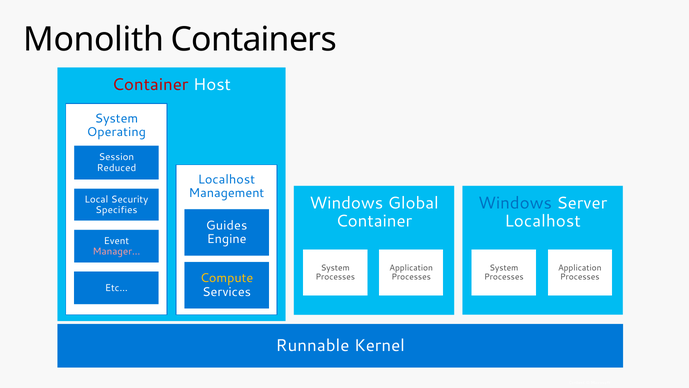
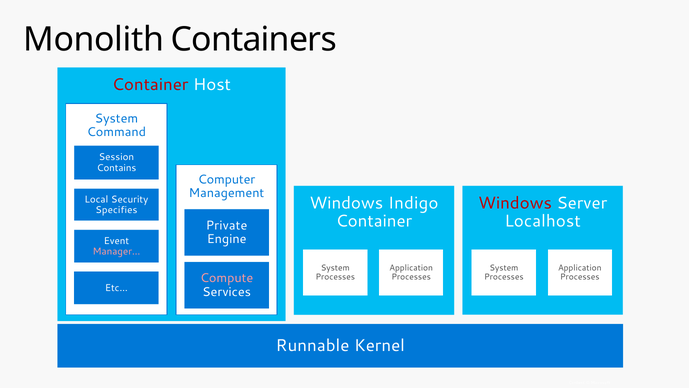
Operating: Operating -> Command
Reduced: Reduced -> Contains
Localhost at (226, 179): Localhost -> Computer
Global: Global -> Indigo
Windows at (515, 203) colour: blue -> red
Guides: Guides -> Private
Compute colour: yellow -> pink
